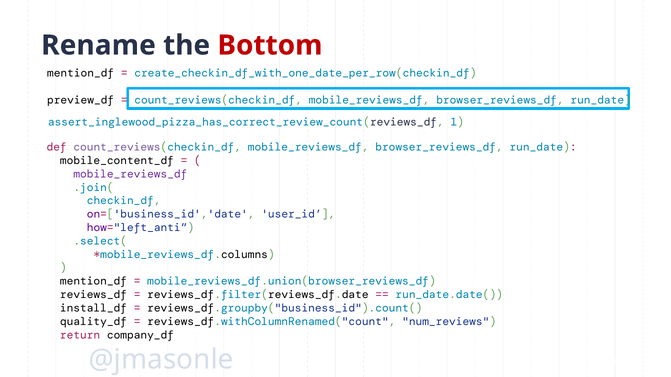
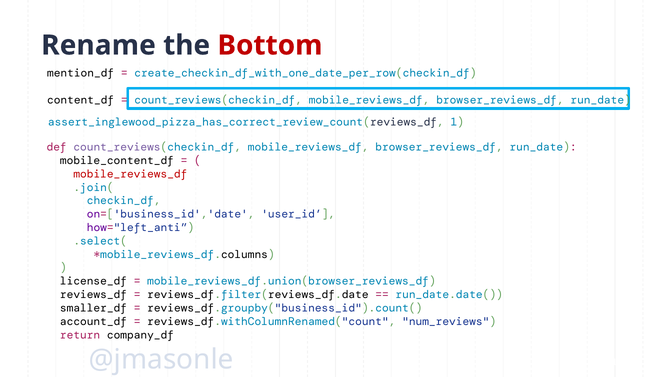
preview_df: preview_df -> content_df
mobile_reviews_df at (130, 174) colour: purple -> red
mention_df at (93, 282): mention_df -> license_df
install_df: install_df -> smaller_df
quality_df: quality_df -> account_df
